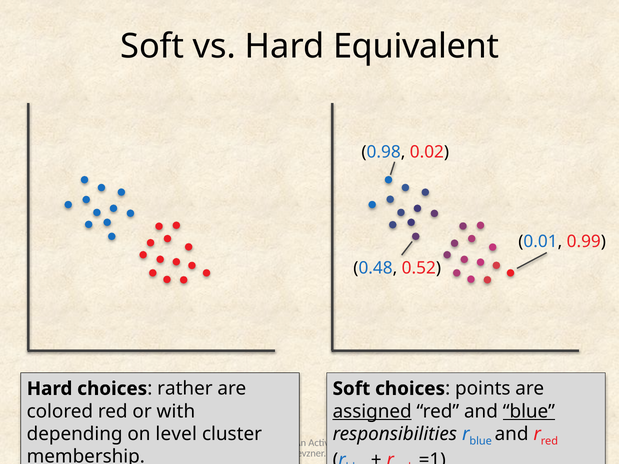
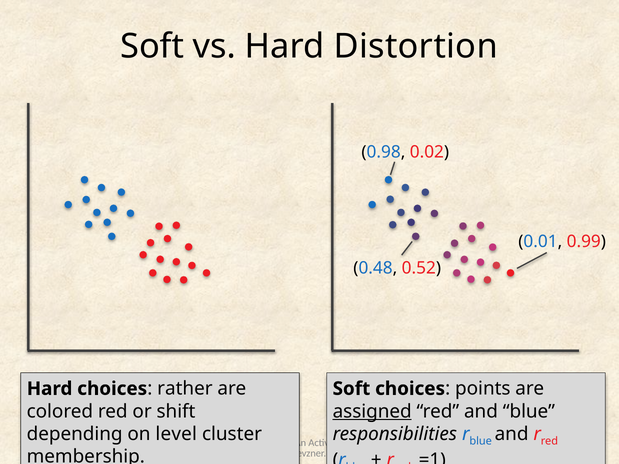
Equivalent: Equivalent -> Distortion
with: with -> shift
blue at (529, 412) underline: present -> none
